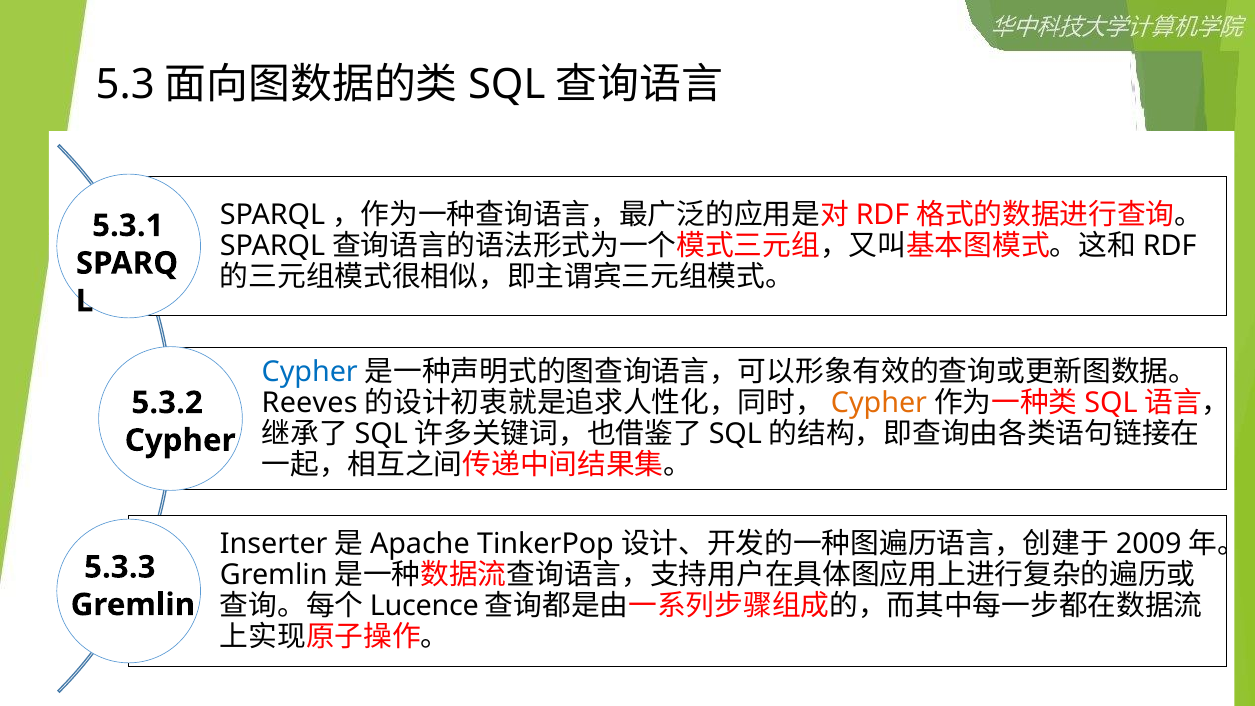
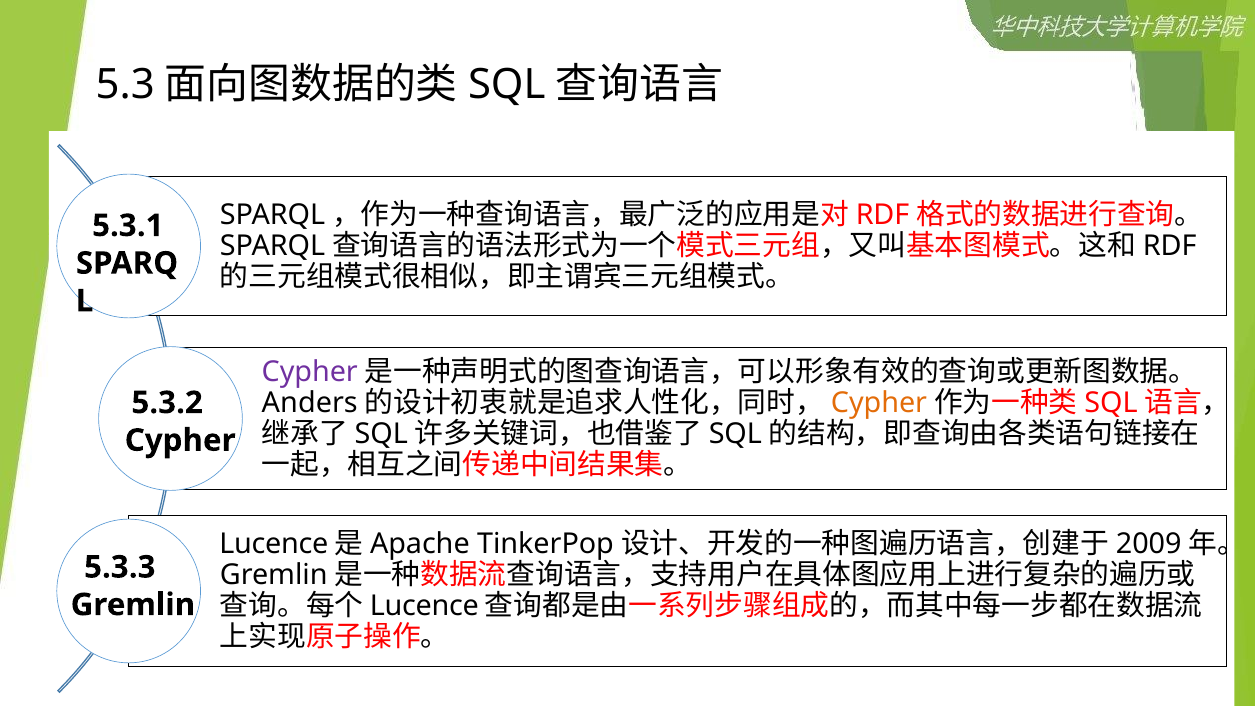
Cypher at (310, 372) colour: blue -> purple
Reeves: Reeves -> Anders
Inserter at (274, 544): Inserter -> Lucence
